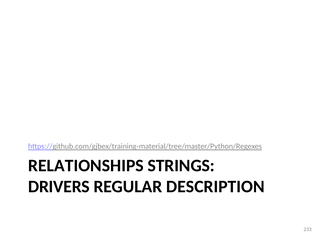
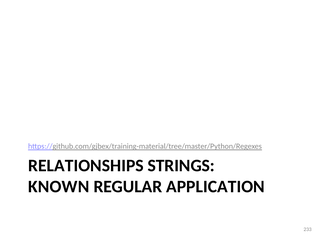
DRIVERS: DRIVERS -> KNOWN
DESCRIPTION: DESCRIPTION -> APPLICATION
